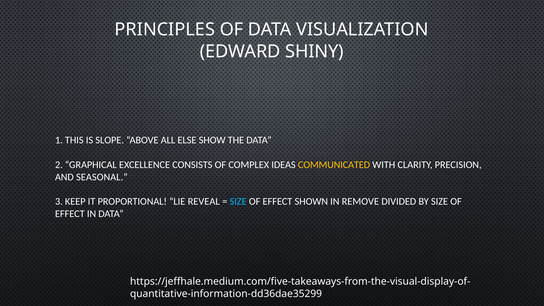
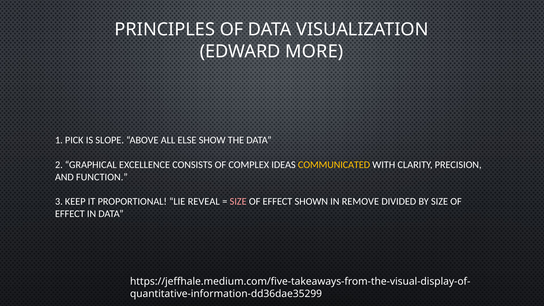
SHINY: SHINY -> MORE
THIS: THIS -> PICK
SEASONAL: SEASONAL -> FUNCTION
SIZE at (238, 201) colour: light blue -> pink
